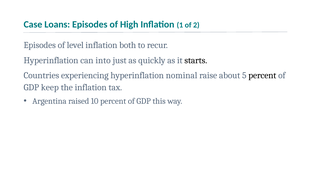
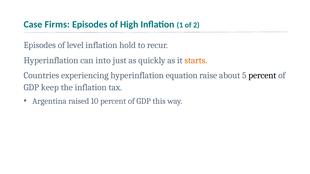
Loans: Loans -> Firms
both: both -> hold
starts colour: black -> orange
nominal: nominal -> equation
